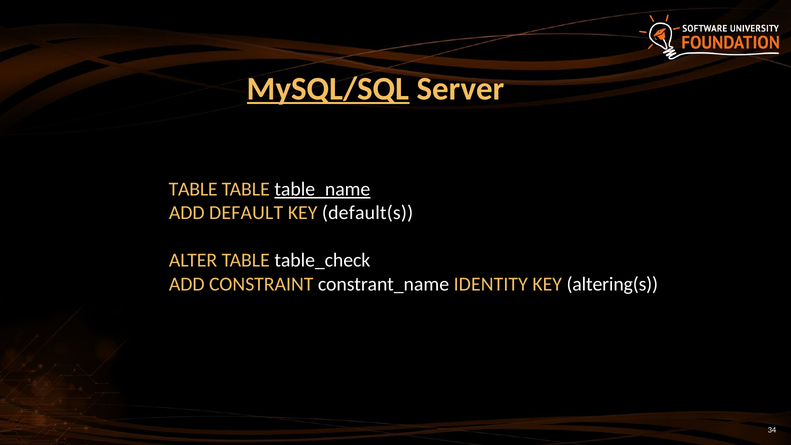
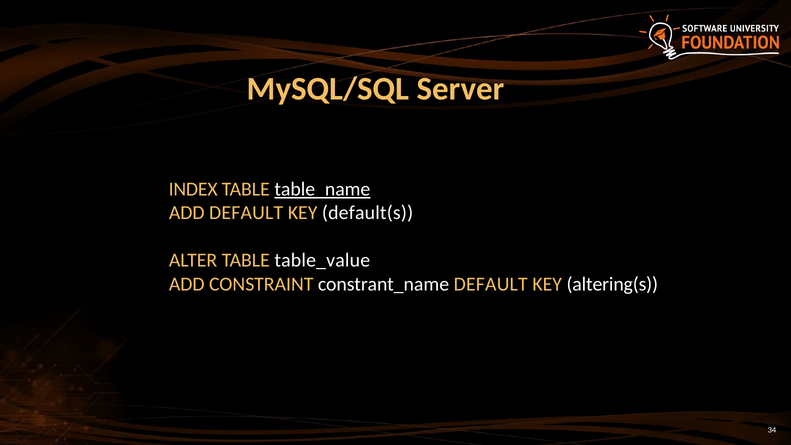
MySQL/SQL underline: present -> none
TABLE at (193, 189): TABLE -> INDEX
table_check: table_check -> table_value
constrant_name IDENTITY: IDENTITY -> DEFAULT
